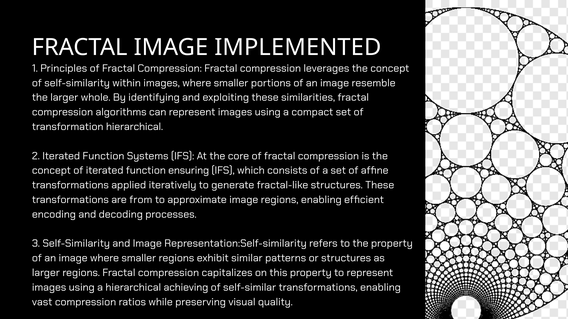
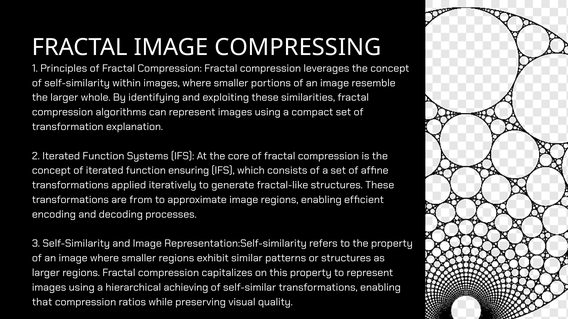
IMPLEMENTED: IMPLEMENTED -> COMPRESSING
transformation hierarchical: hierarchical -> explanation
vast: vast -> that
